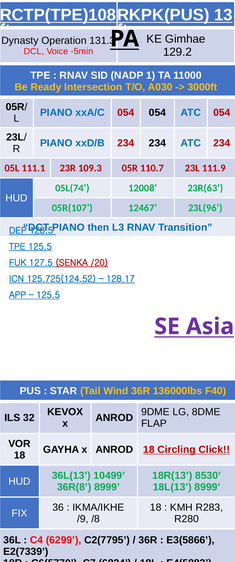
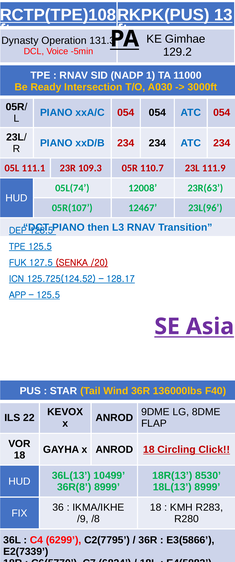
32: 32 -> 22
